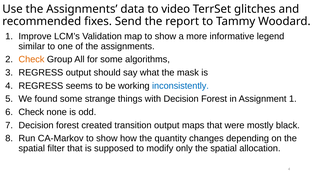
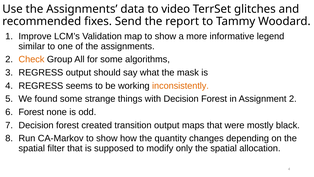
inconsistently colour: blue -> orange
Assignment 1: 1 -> 2
6 Check: Check -> Forest
